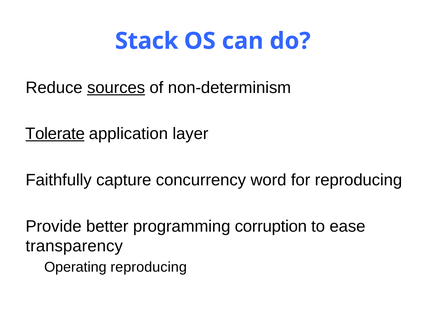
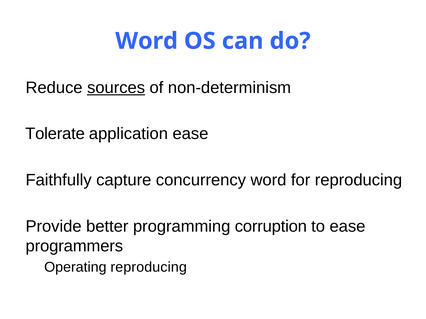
Stack at (147, 41): Stack -> Word
Tolerate underline: present -> none
application layer: layer -> ease
transparency: transparency -> programmers
